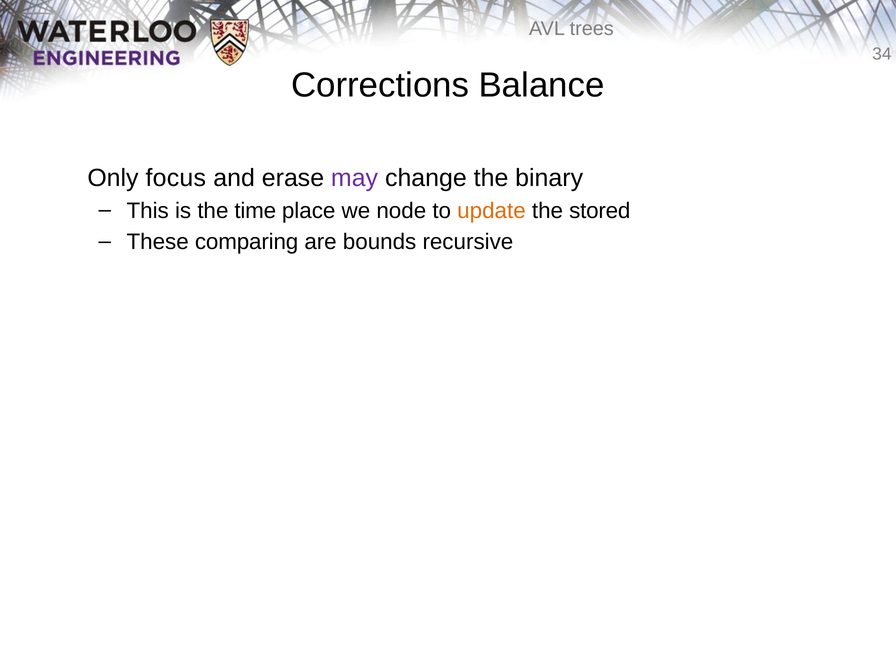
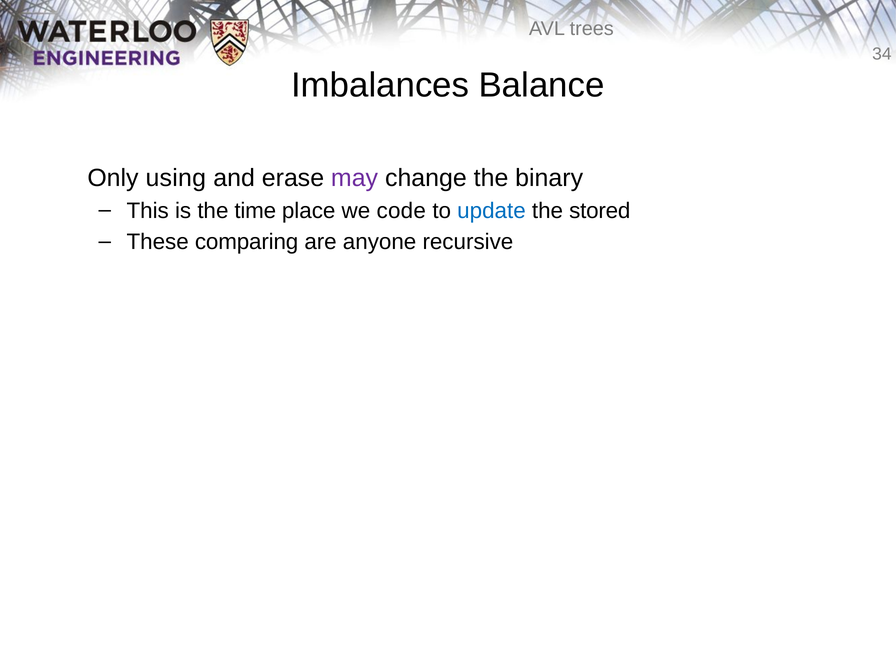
Corrections: Corrections -> Imbalances
focus: focus -> using
node: node -> code
update colour: orange -> blue
bounds: bounds -> anyone
